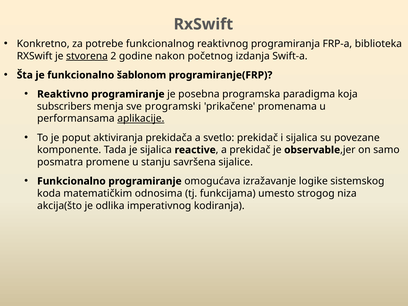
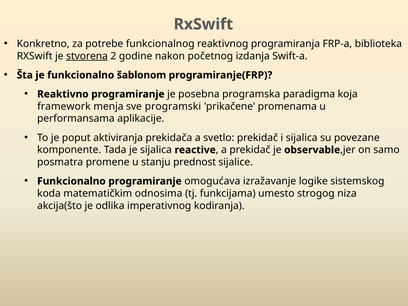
subscribers: subscribers -> framework
aplikacije underline: present -> none
savršena: savršena -> prednost
